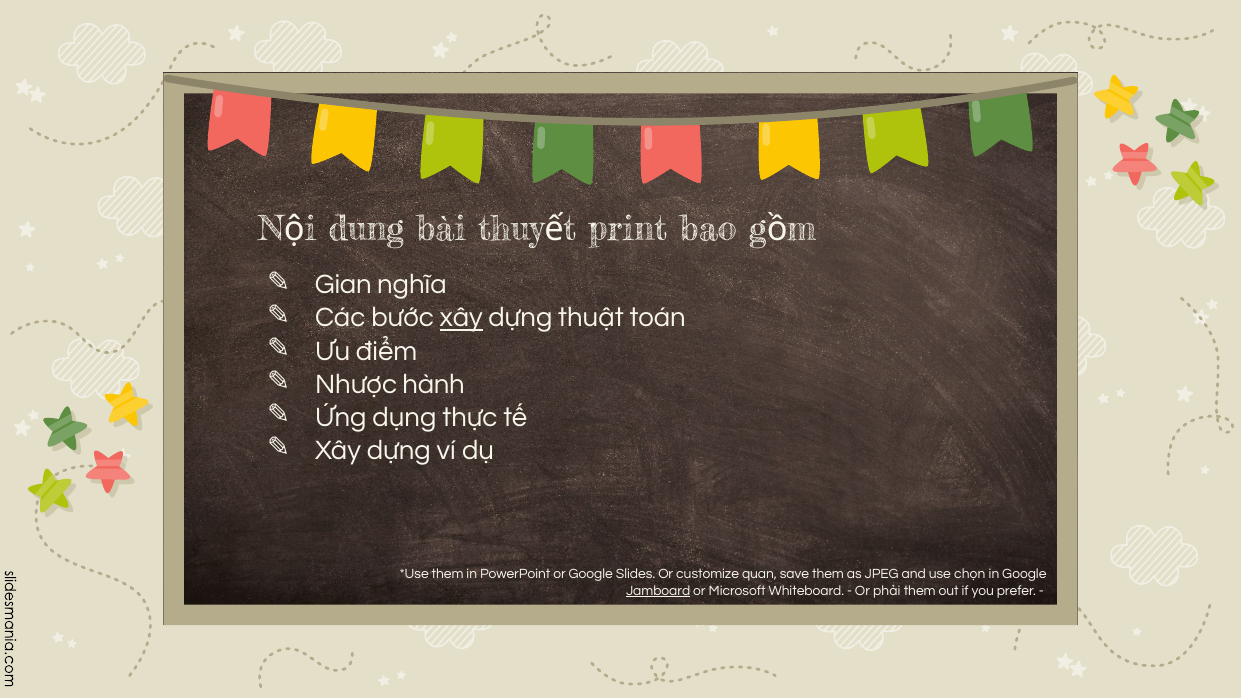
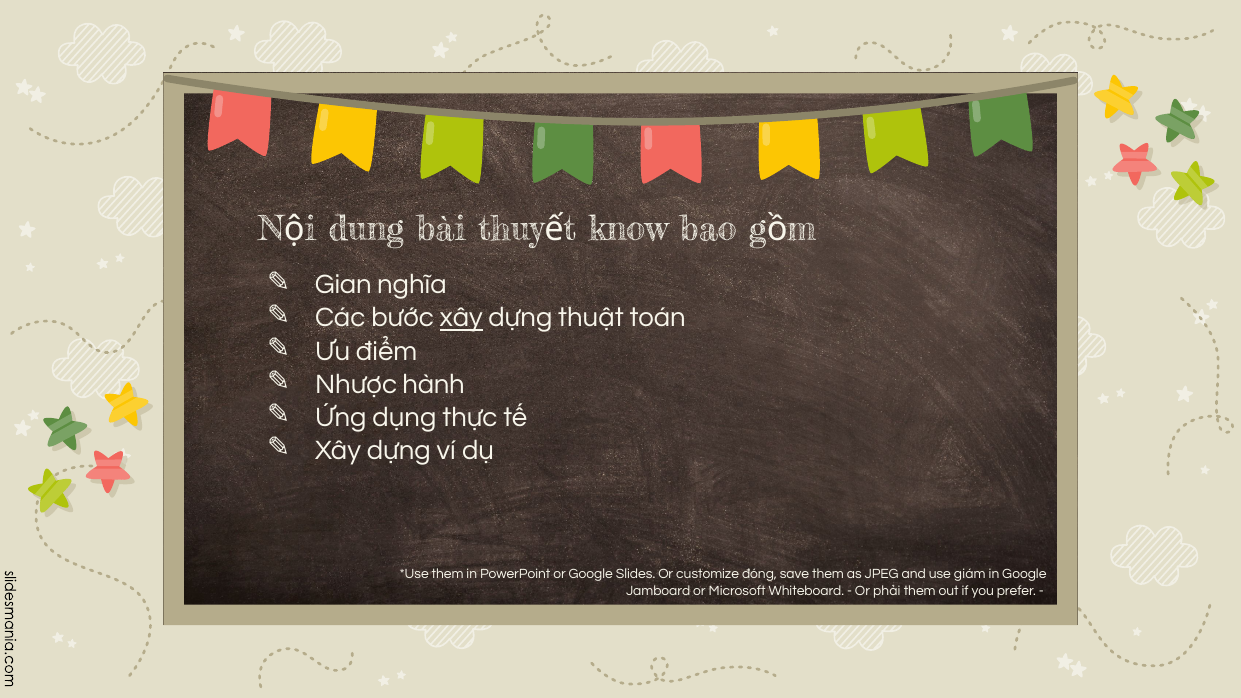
print: print -> know
quan: quan -> đóng
chọn: chọn -> giám
Jamboard underline: present -> none
